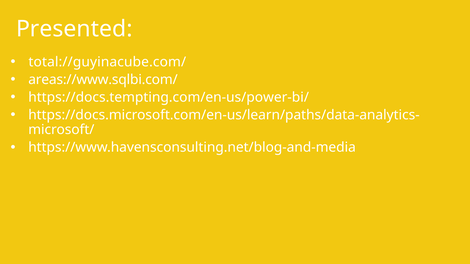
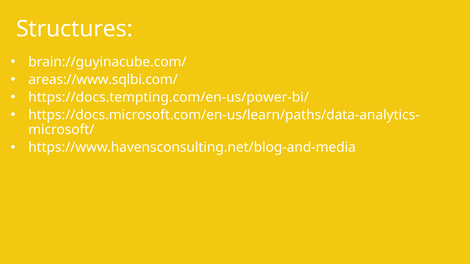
Presented: Presented -> Structures
total://guyinacube.com/: total://guyinacube.com/ -> brain://guyinacube.com/
